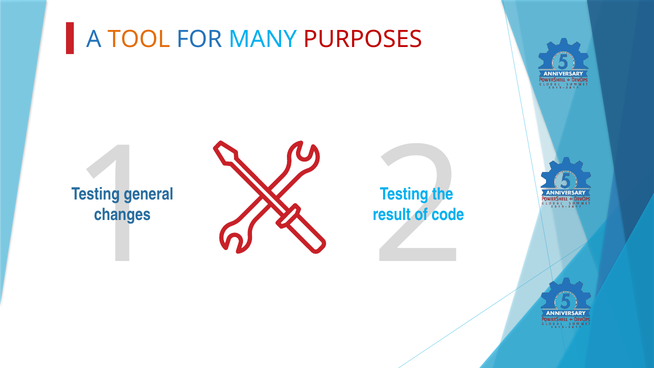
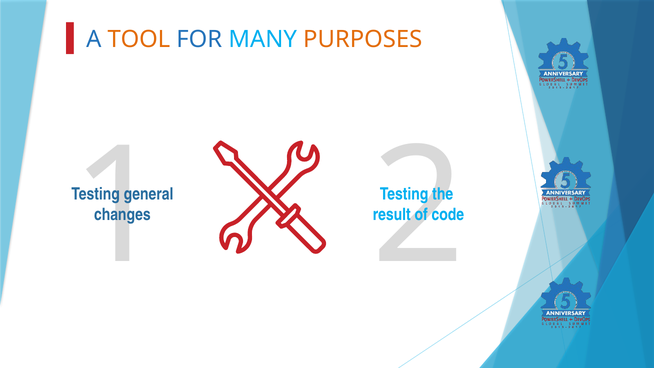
PURPOSES colour: red -> orange
